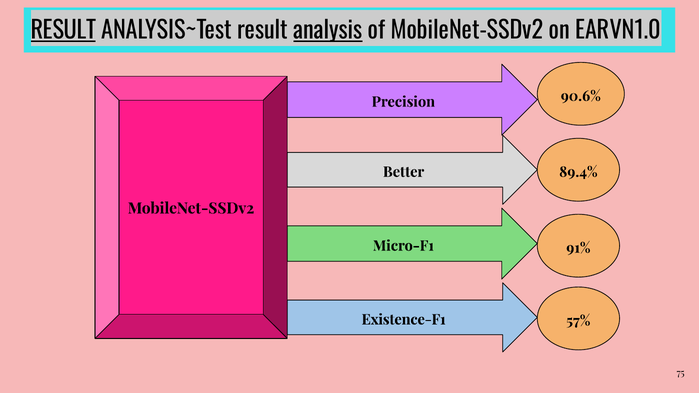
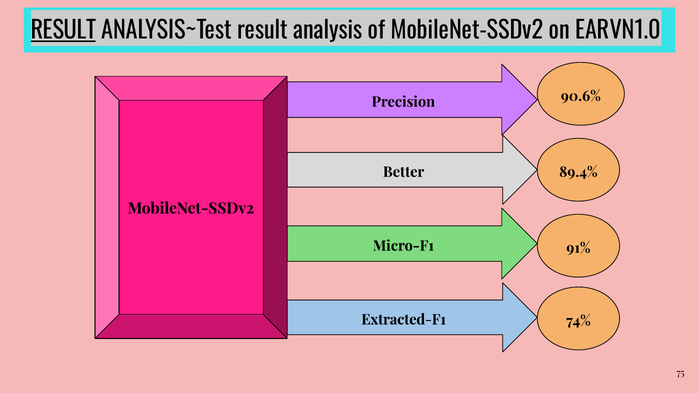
analysis underline: present -> none
Existence-F1: Existence-F1 -> Extracted-F1
57%: 57% -> 74%
